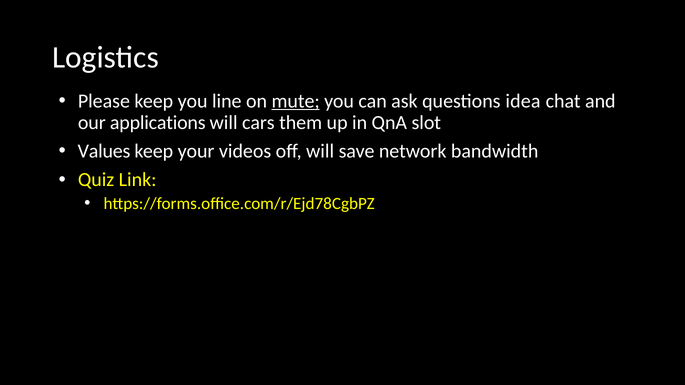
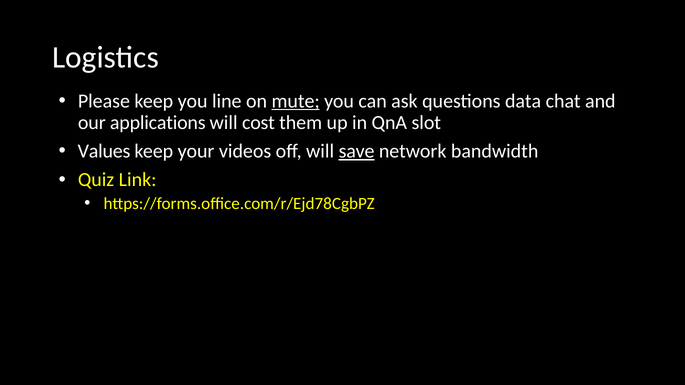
idea: idea -> data
cars: cars -> cost
save underline: none -> present
